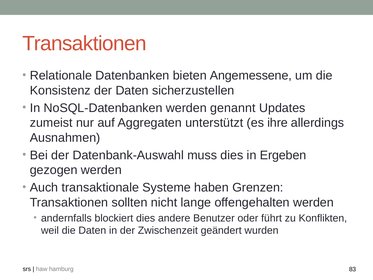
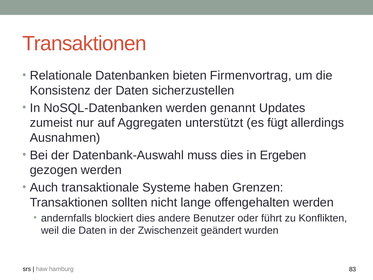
Angemessene: Angemessene -> Firmenvortrag
ihre: ihre -> fügt
